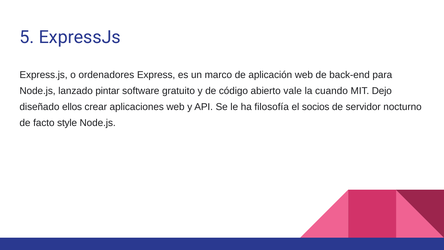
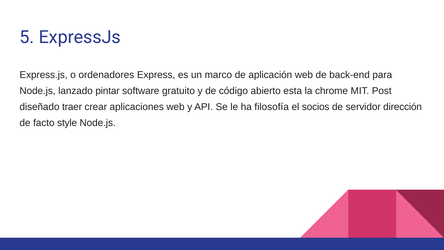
vale: vale -> esta
cuando: cuando -> chrome
Dejo: Dejo -> Post
ellos: ellos -> traer
nocturno: nocturno -> dirección
